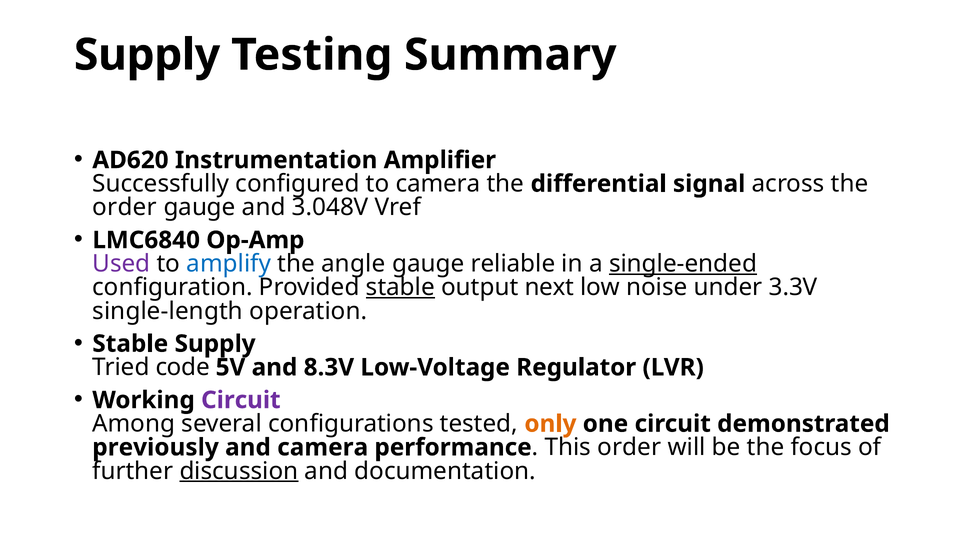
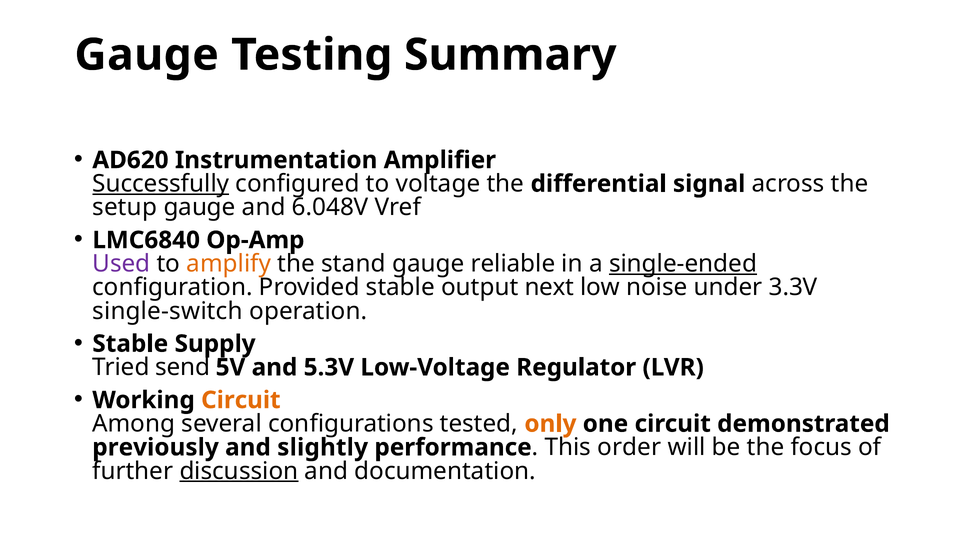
Supply at (147, 55): Supply -> Gauge
Successfully underline: none -> present
to camera: camera -> voltage
order at (125, 207): order -> setup
3.048V: 3.048V -> 6.048V
amplify colour: blue -> orange
angle: angle -> stand
stable at (400, 287) underline: present -> none
single-length: single-length -> single-switch
code: code -> send
8.3V: 8.3V -> 5.3V
Circuit at (241, 400) colour: purple -> orange
and camera: camera -> slightly
